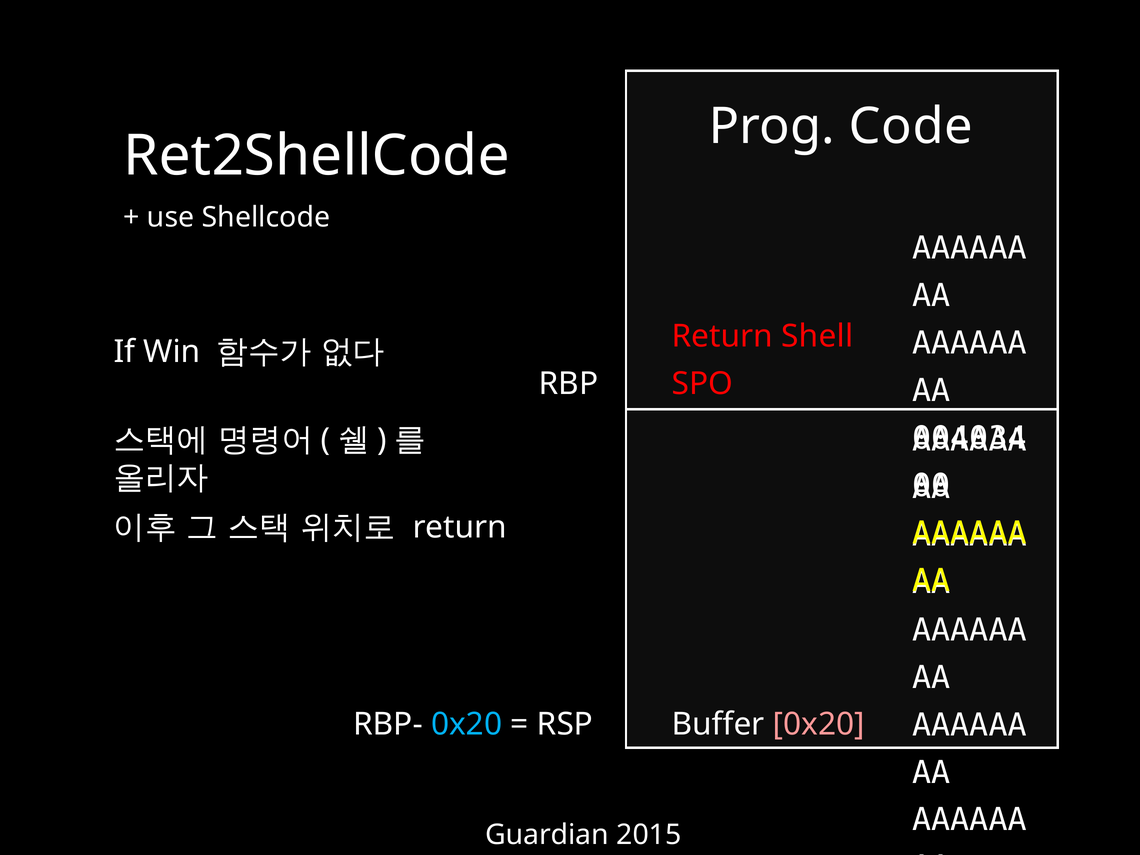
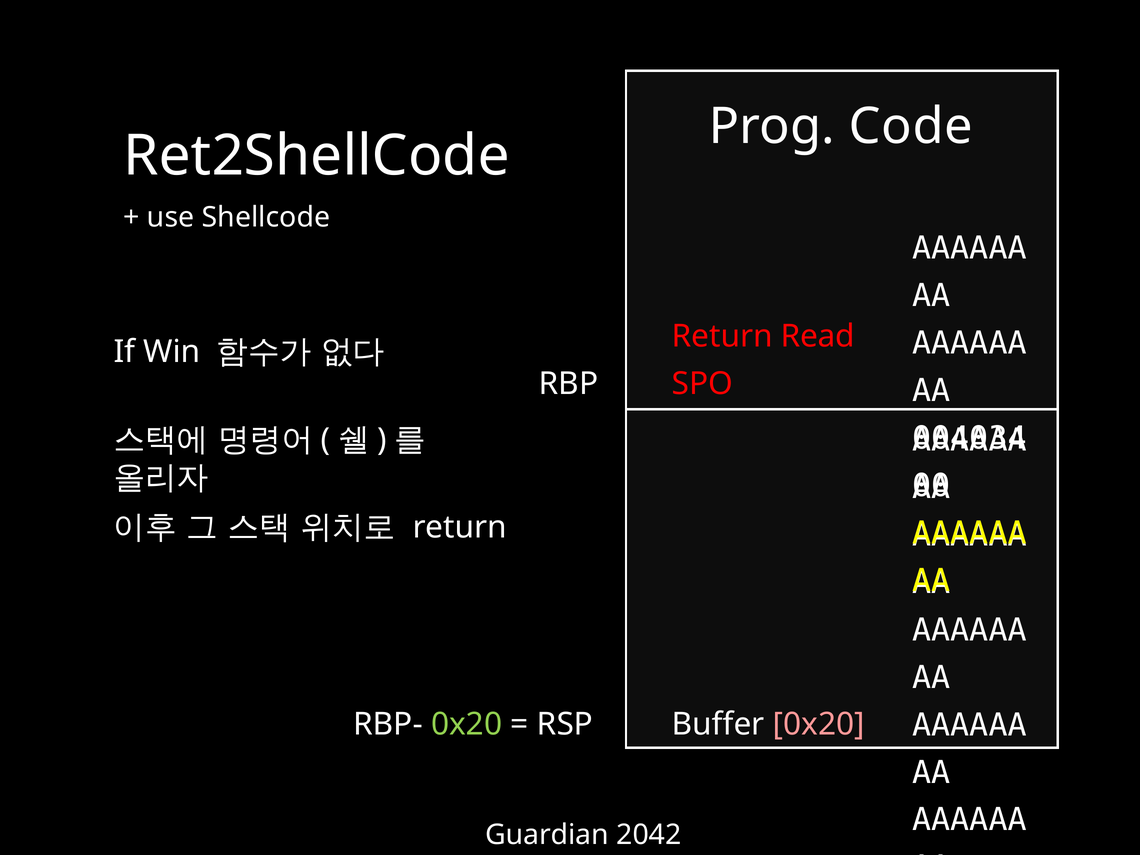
Shell: Shell -> Read
0x20 at (467, 724) colour: light blue -> light green
2015: 2015 -> 2042
